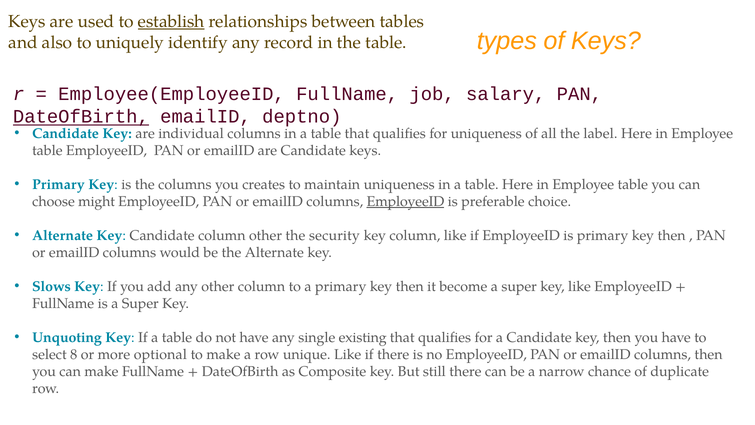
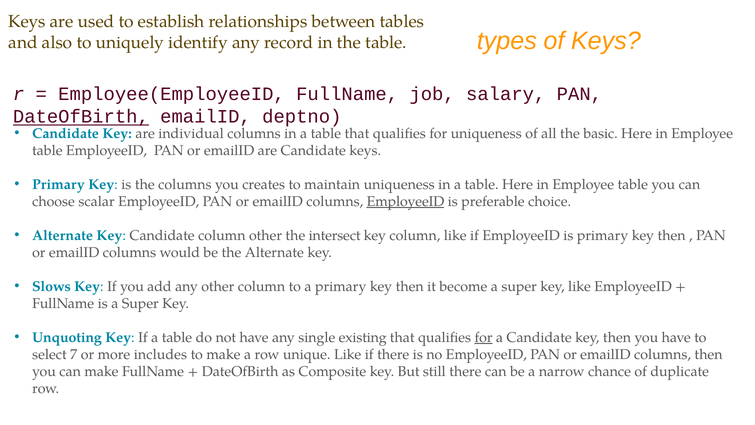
establish underline: present -> none
label: label -> basic
might: might -> scalar
security: security -> intersect
for at (484, 337) underline: none -> present
8: 8 -> 7
optional: optional -> includes
